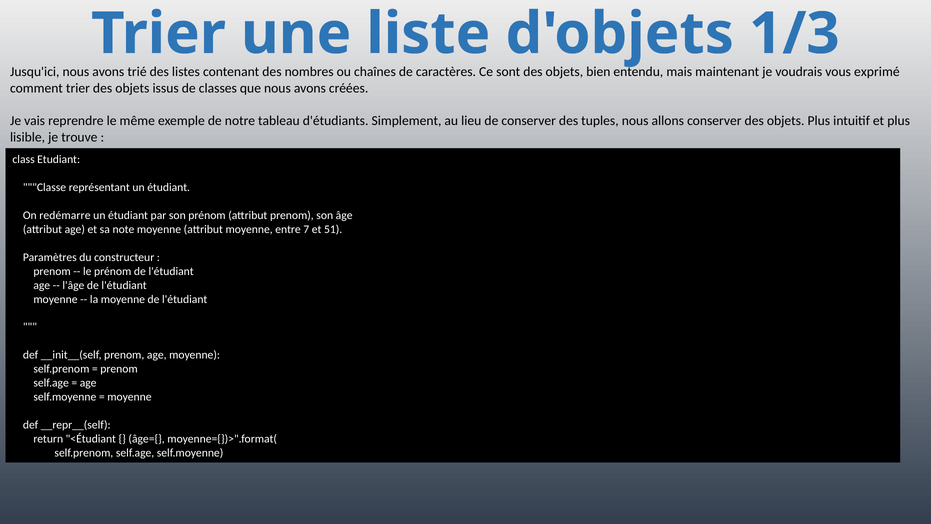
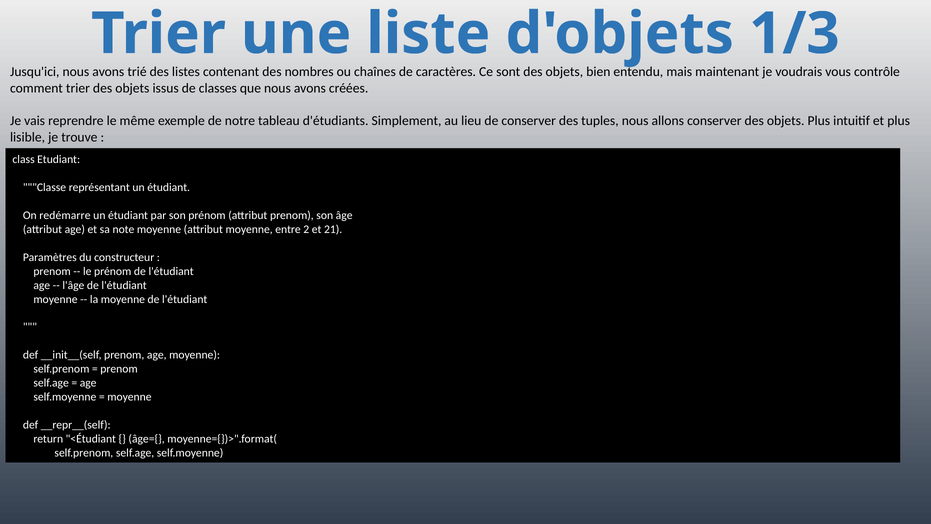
exprimé: exprimé -> contrôle
7: 7 -> 2
51: 51 -> 21
